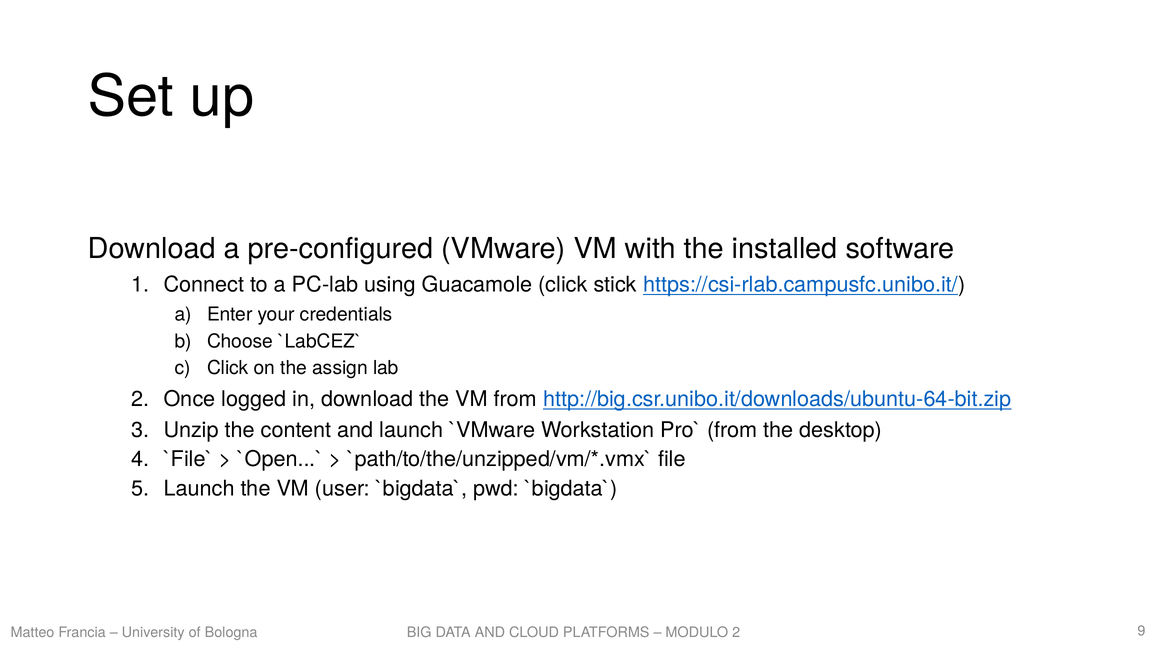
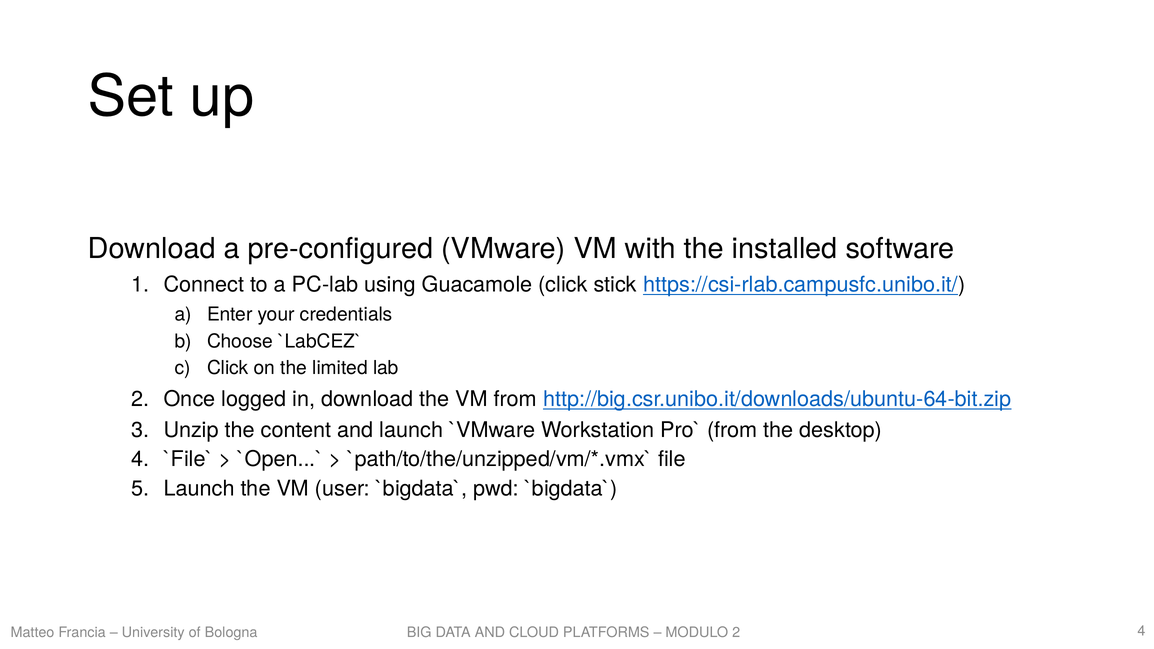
assign: assign -> limited
Bologna 9: 9 -> 4
